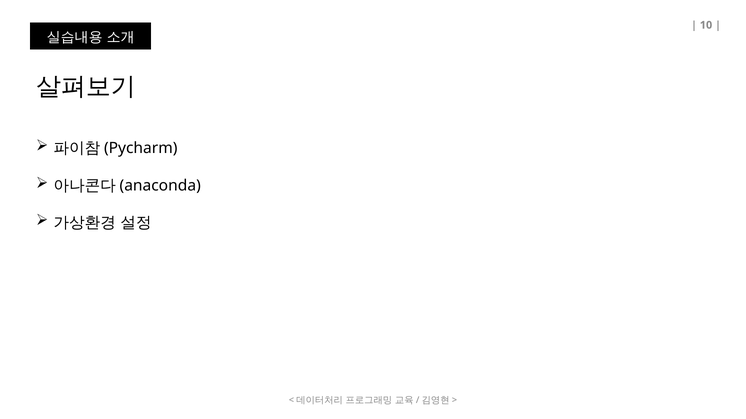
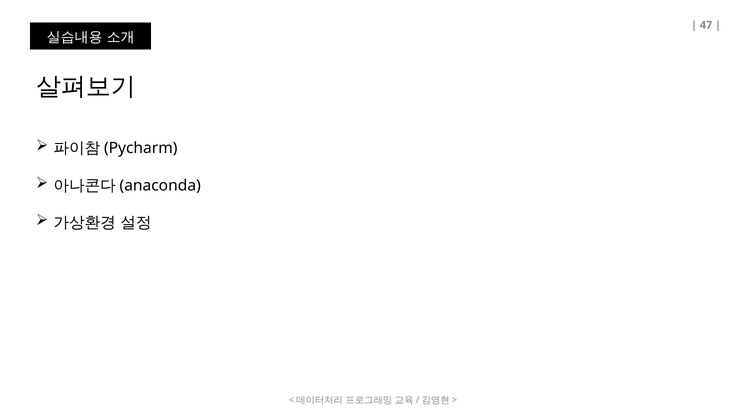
10: 10 -> 47
